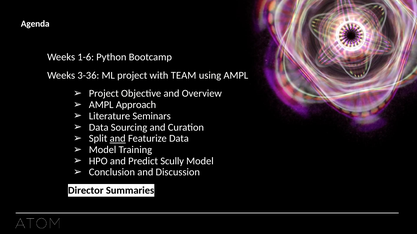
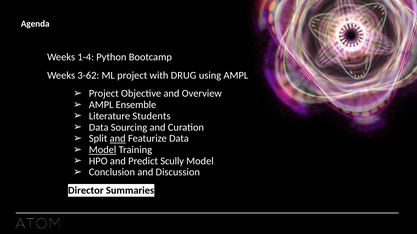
1-6: 1-6 -> 1-4
3-36: 3-36 -> 3-62
TEAM: TEAM -> DRUG
Approach: Approach -> Ensemble
Seminars: Seminars -> Students
Model at (103, 150) underline: none -> present
